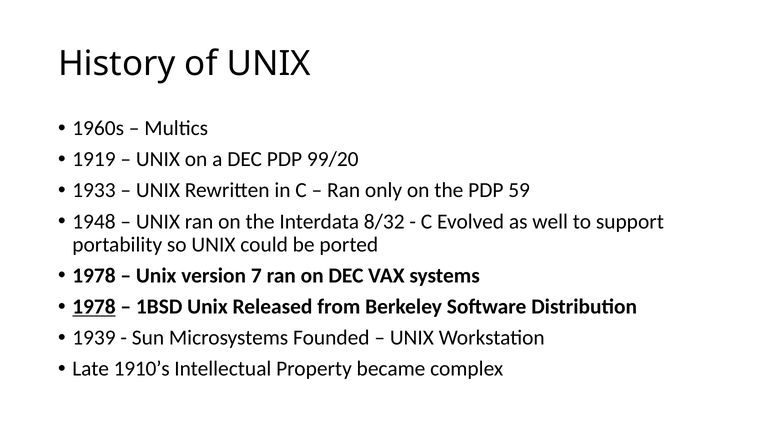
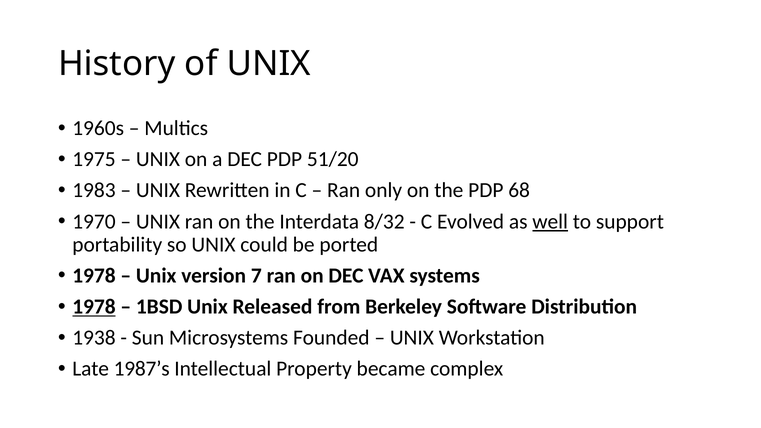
1919: 1919 -> 1975
99/20: 99/20 -> 51/20
1933: 1933 -> 1983
59: 59 -> 68
1948: 1948 -> 1970
well underline: none -> present
1939: 1939 -> 1938
1910’s: 1910’s -> 1987’s
